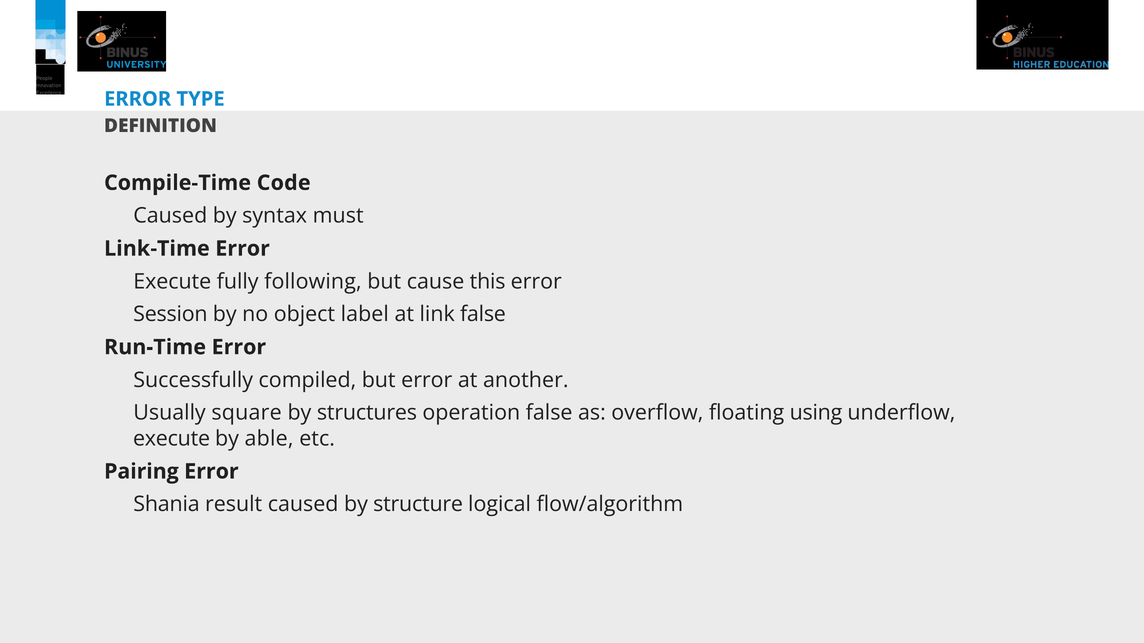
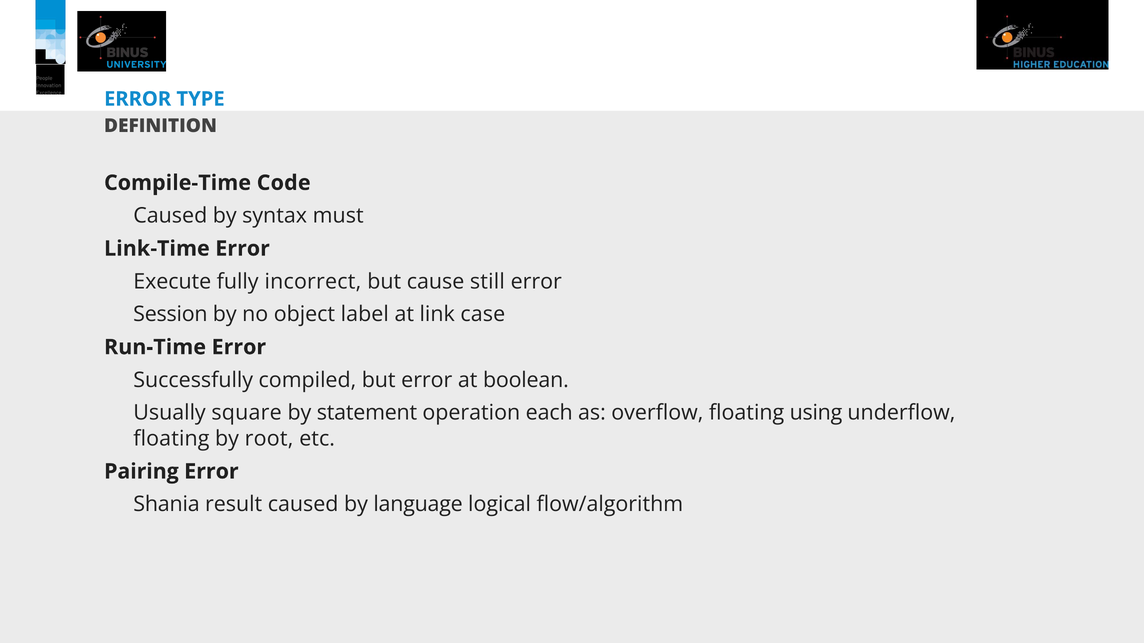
following: following -> incorrect
this: this -> still
link false: false -> case
another: another -> boolean
structures: structures -> statement
operation false: false -> each
execute at (172, 439): execute -> floating
able: able -> root
structure: structure -> language
